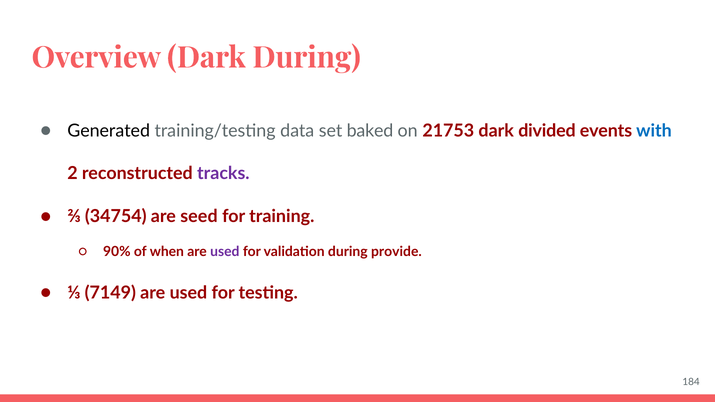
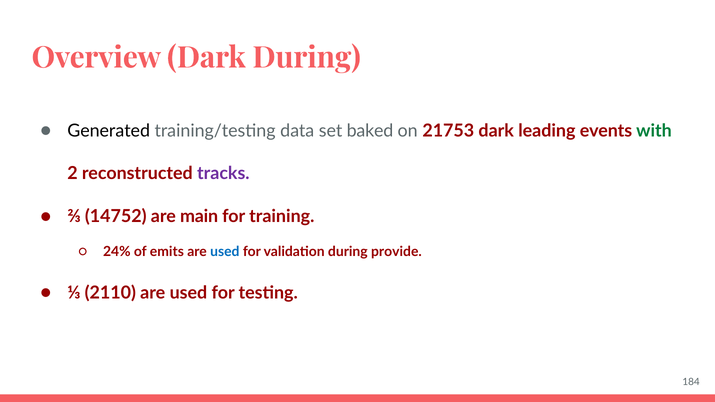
divided: divided -> leading
with colour: blue -> green
34754: 34754 -> 14752
seed: seed -> main
90%: 90% -> 24%
when: when -> emits
used at (225, 252) colour: purple -> blue
7149: 7149 -> 2110
